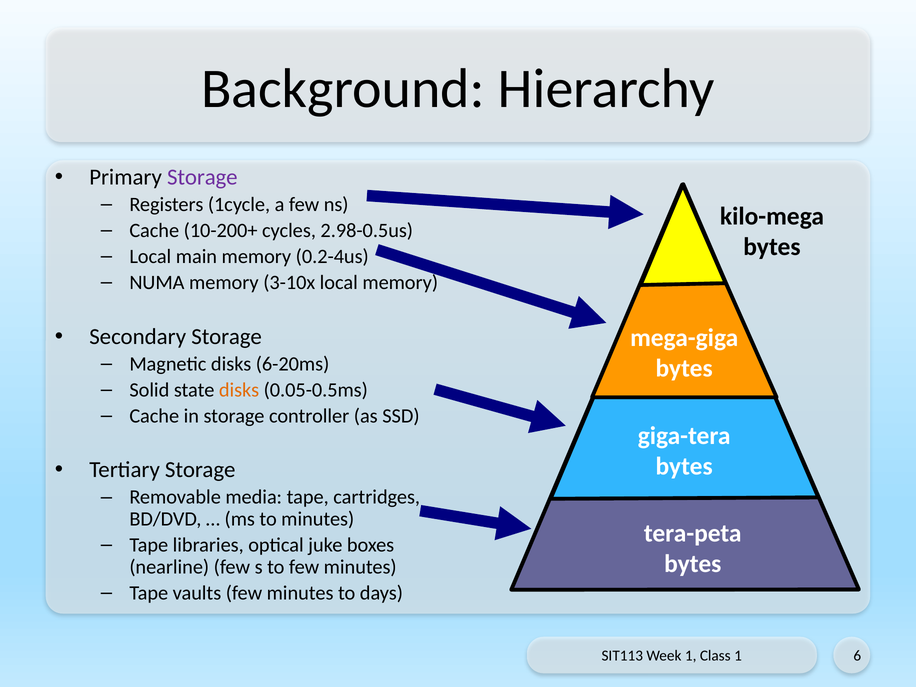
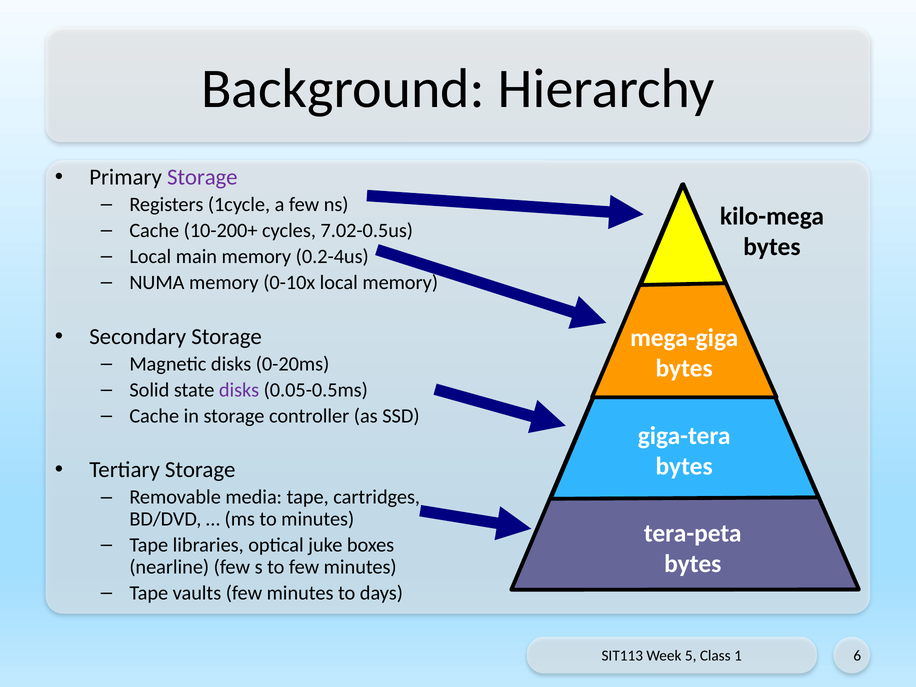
2.98-0.5us: 2.98-0.5us -> 7.02-0.5us
3-10x: 3-10x -> 0-10x
6-20ms: 6-20ms -> 0-20ms
disks at (239, 390) colour: orange -> purple
Week 1: 1 -> 5
